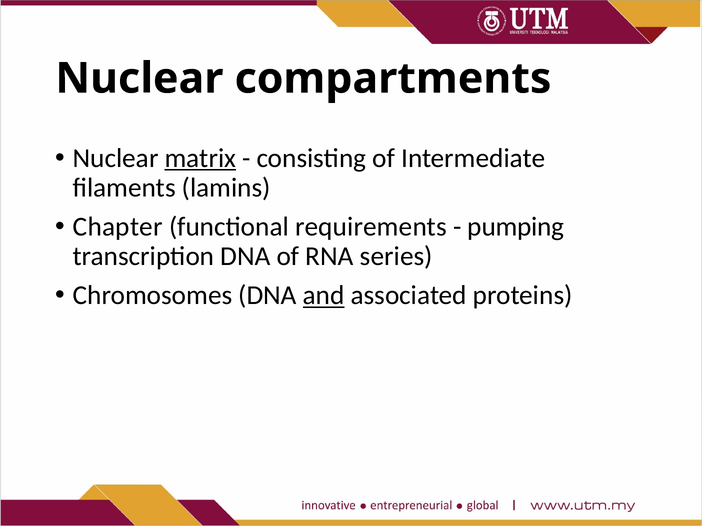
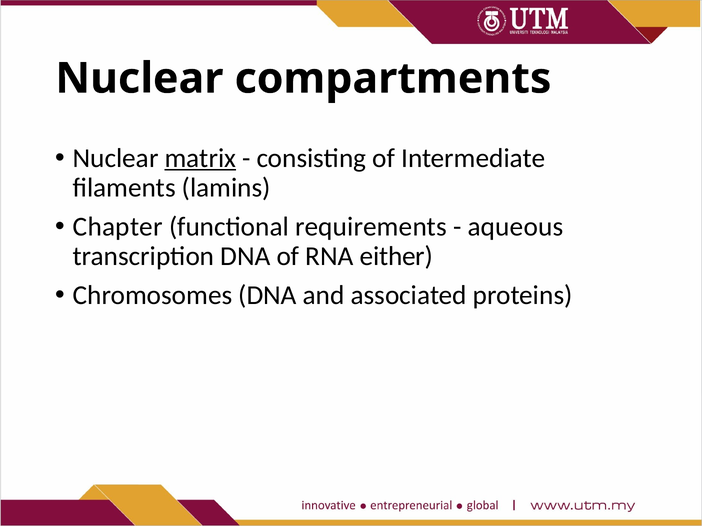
pumping: pumping -> aqueous
series: series -> either
and underline: present -> none
